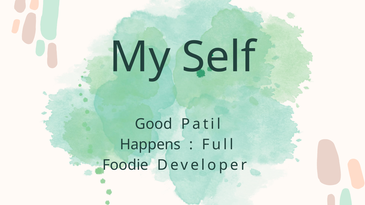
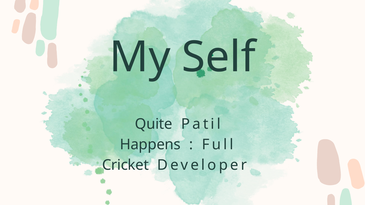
Good: Good -> Quite
Foodie: Foodie -> Cricket
